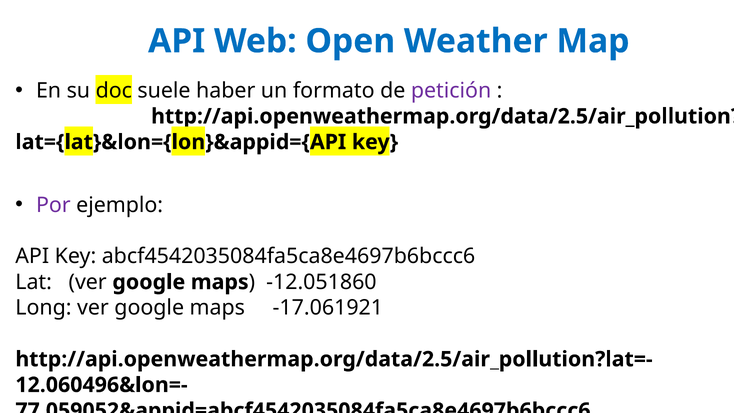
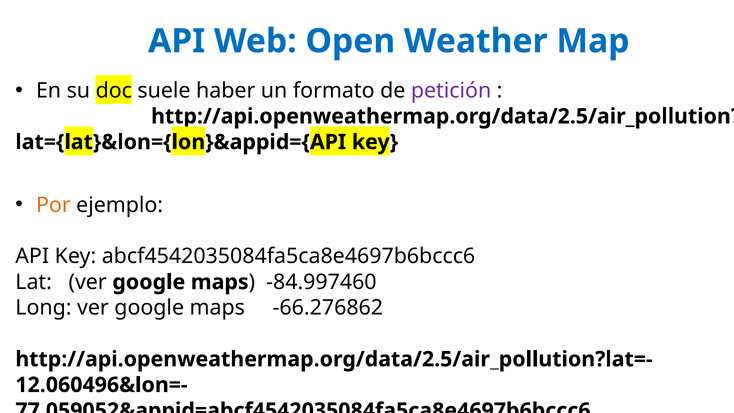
Por colour: purple -> orange
-12.051860: -12.051860 -> -84.997460
-17.061921: -17.061921 -> -66.276862
